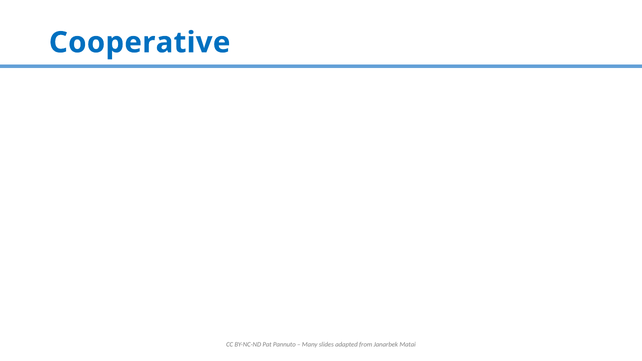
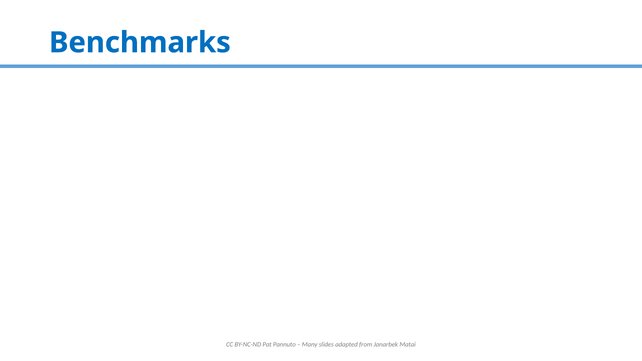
Cooperative: Cooperative -> Benchmarks
